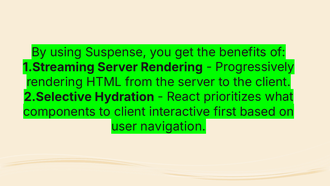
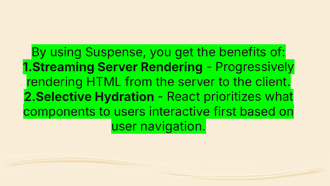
to client: client -> users
